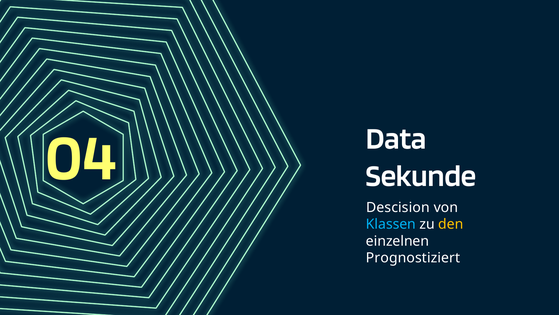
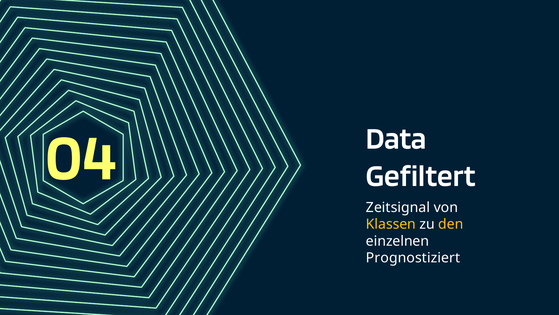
Sekunde: Sekunde -> Gefiltert
Descision: Descision -> Zeitsignal
Klassen colour: light blue -> yellow
